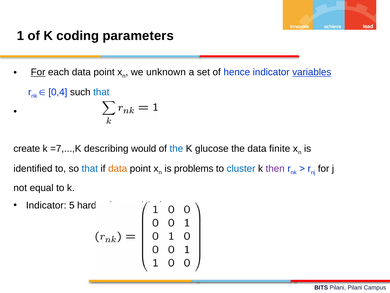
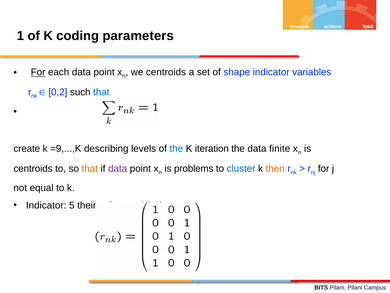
we unknown: unknown -> centroids
hence: hence -> shape
variables underline: present -> none
0,4: 0,4 -> 0,2
=7,...,K: =7,...,K -> =9,...,K
would: would -> levels
glucose: glucose -> iteration
identified at (33, 168): identified -> centroids
that at (90, 168) colour: blue -> orange
data at (118, 168) colour: orange -> purple
then colour: purple -> orange
hard: hard -> their
